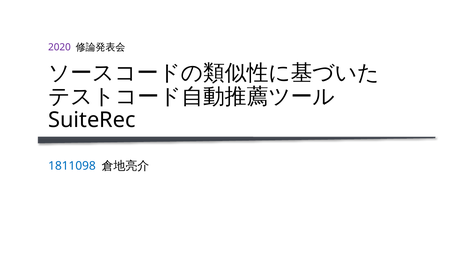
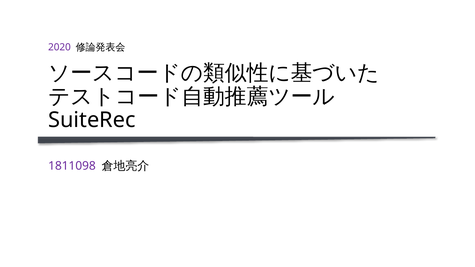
1811098 colour: blue -> purple
